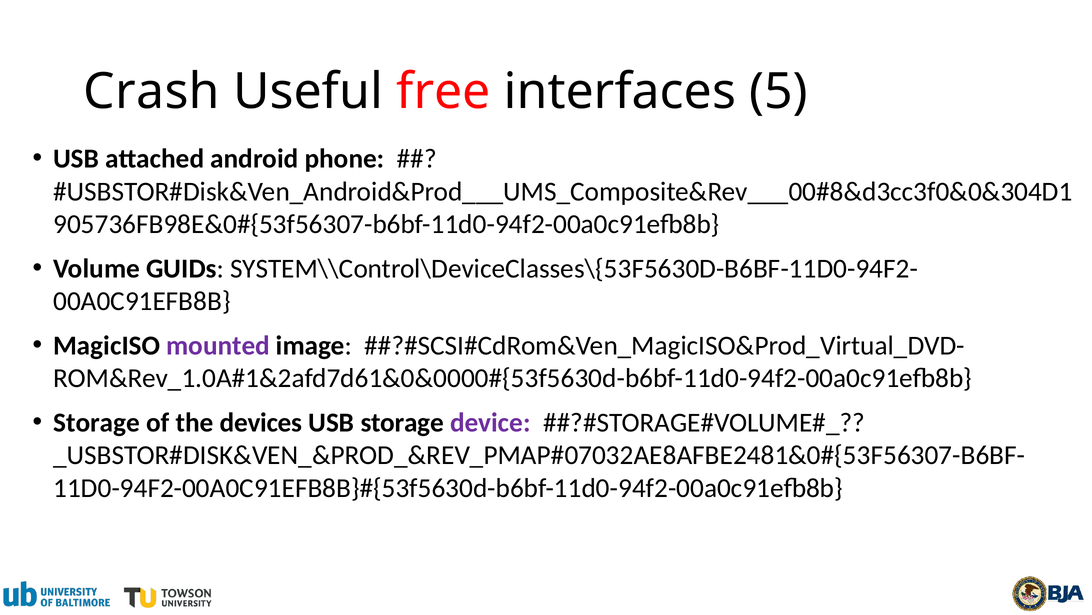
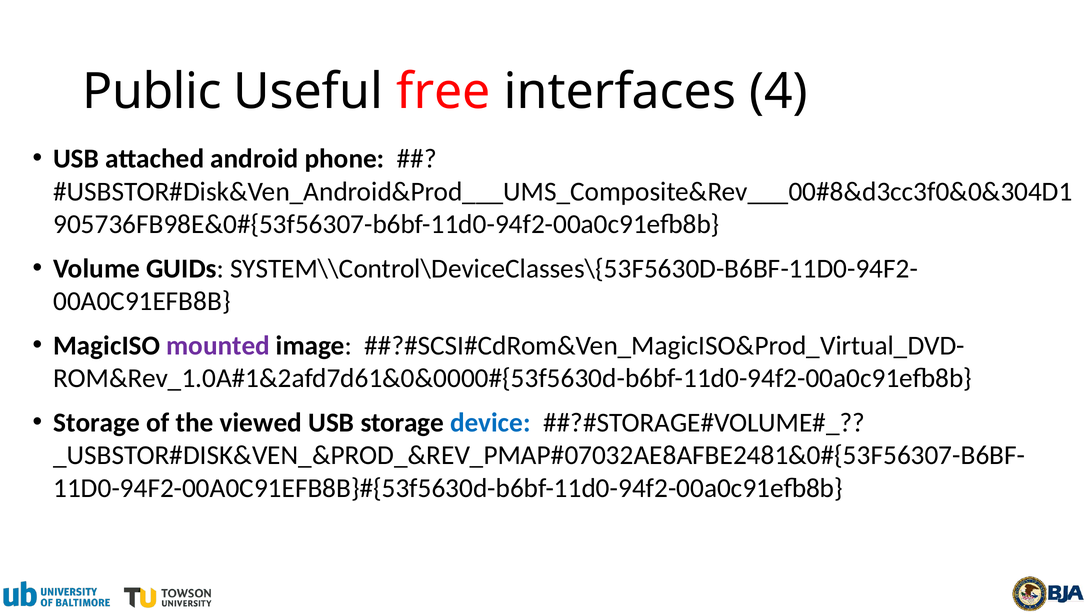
Crash: Crash -> Public
5: 5 -> 4
devices: devices -> viewed
device colour: purple -> blue
